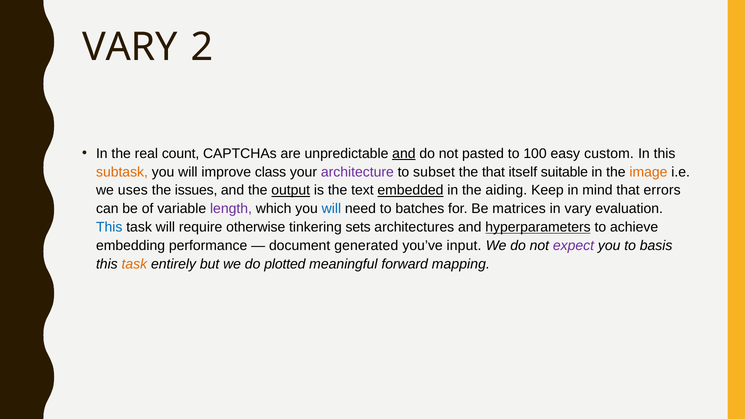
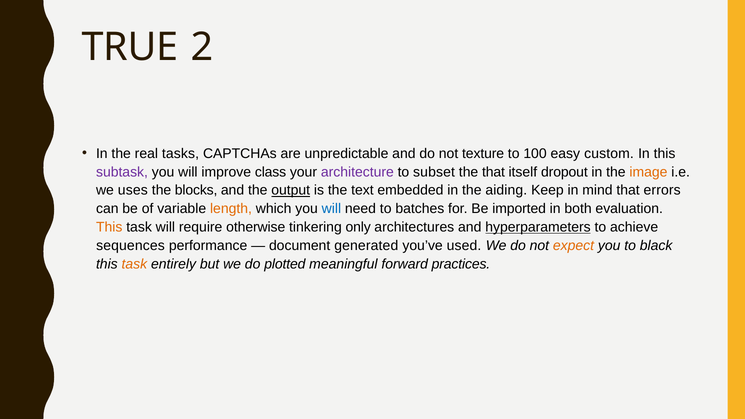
VARY at (130, 47): VARY -> TRUE
count: count -> tasks
and at (404, 154) underline: present -> none
pasted: pasted -> texture
subtask colour: orange -> purple
suitable: suitable -> dropout
issues: issues -> blocks
embedded underline: present -> none
length colour: purple -> orange
matrices: matrices -> imported
in vary: vary -> both
This at (109, 227) colour: blue -> orange
sets: sets -> only
embedding: embedding -> sequences
input: input -> used
expect colour: purple -> orange
basis: basis -> black
mapping: mapping -> practices
